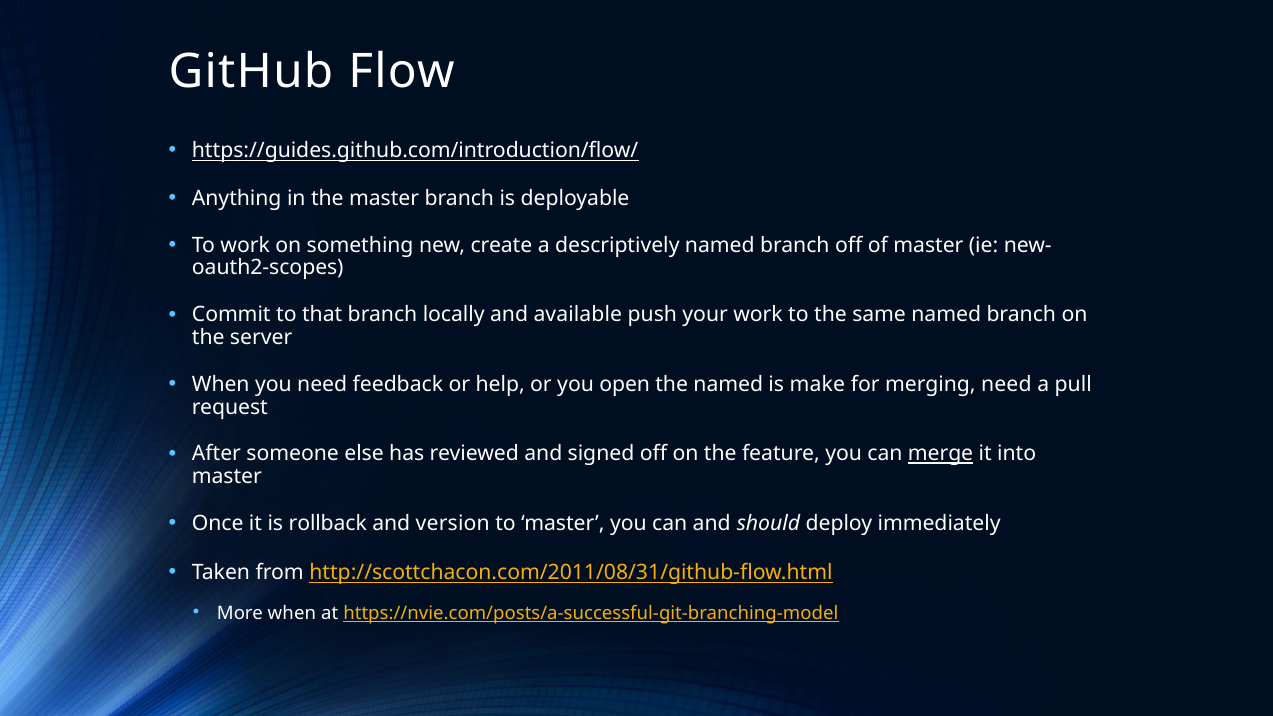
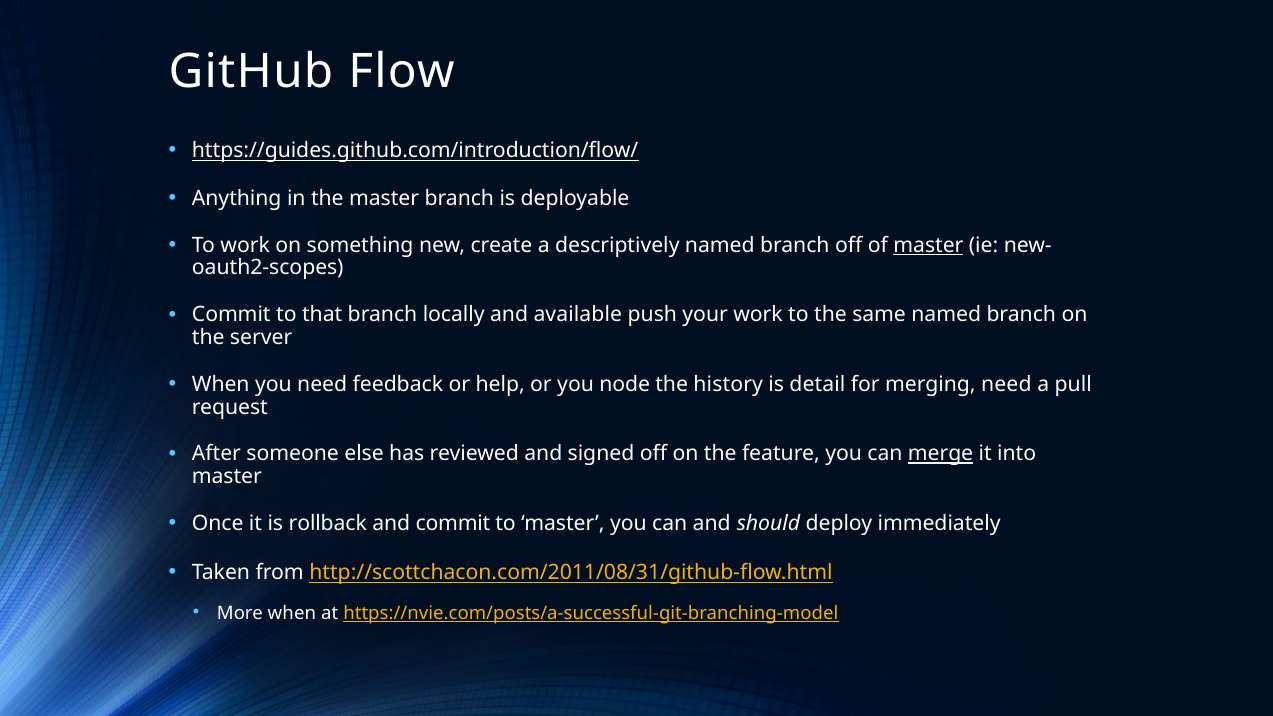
master at (928, 245) underline: none -> present
open: open -> node
the named: named -> history
make: make -> detail
and version: version -> commit
